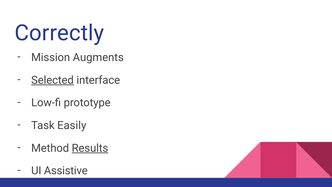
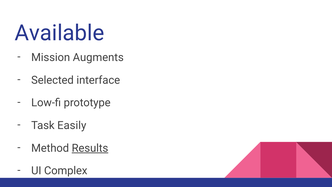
Correctly: Correctly -> Available
Selected underline: present -> none
Assistive: Assistive -> Complex
